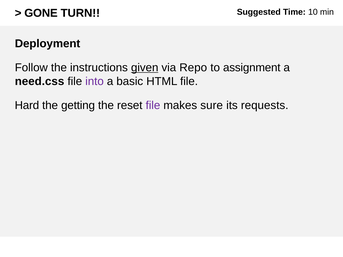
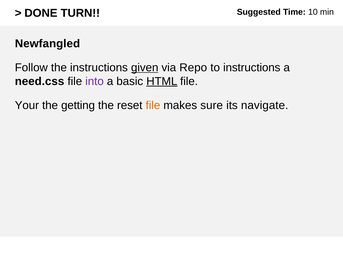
GONE: GONE -> DONE
Deployment: Deployment -> Newfangled
to assignment: assignment -> instructions
HTML underline: none -> present
Hard: Hard -> Your
file at (153, 105) colour: purple -> orange
requests: requests -> navigate
